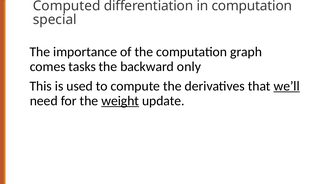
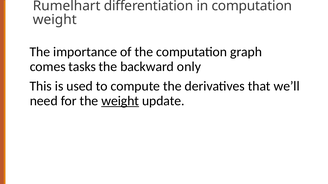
Computed: Computed -> Rumelhart
special at (55, 20): special -> weight
we’ll underline: present -> none
